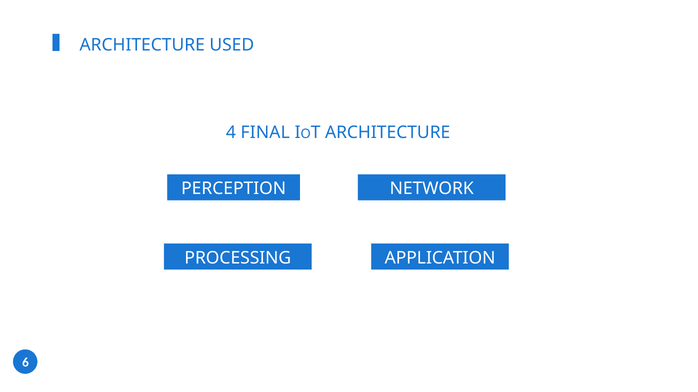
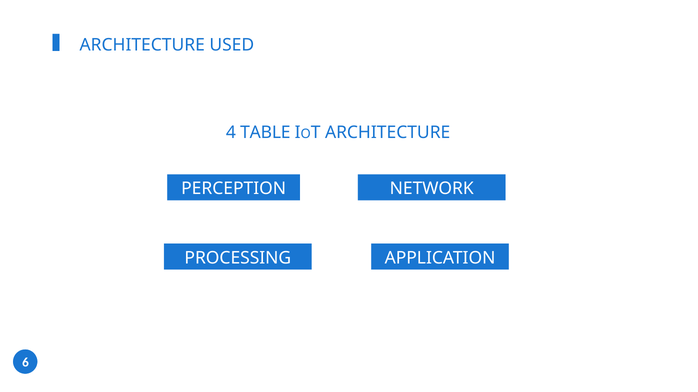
FINAL: FINAL -> TABLE
